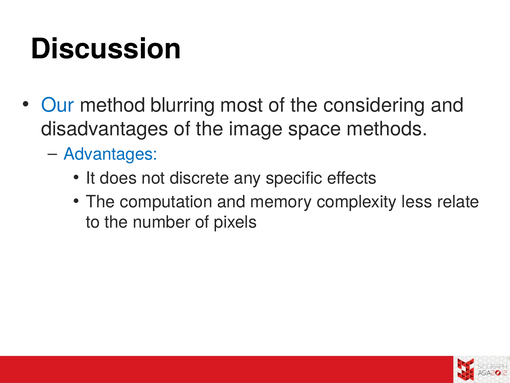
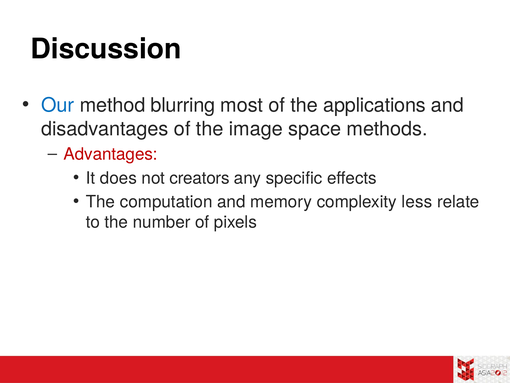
considering: considering -> applications
Advantages colour: blue -> red
discrete: discrete -> creators
